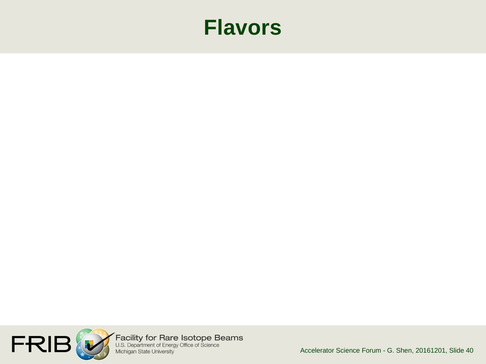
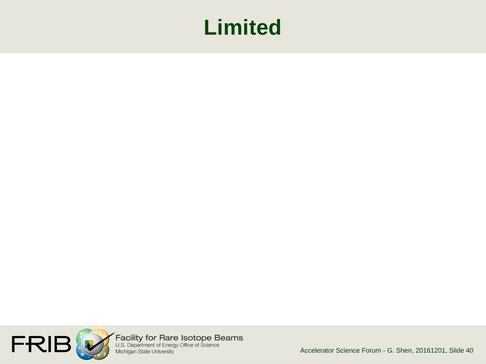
Flavors: Flavors -> Limited
